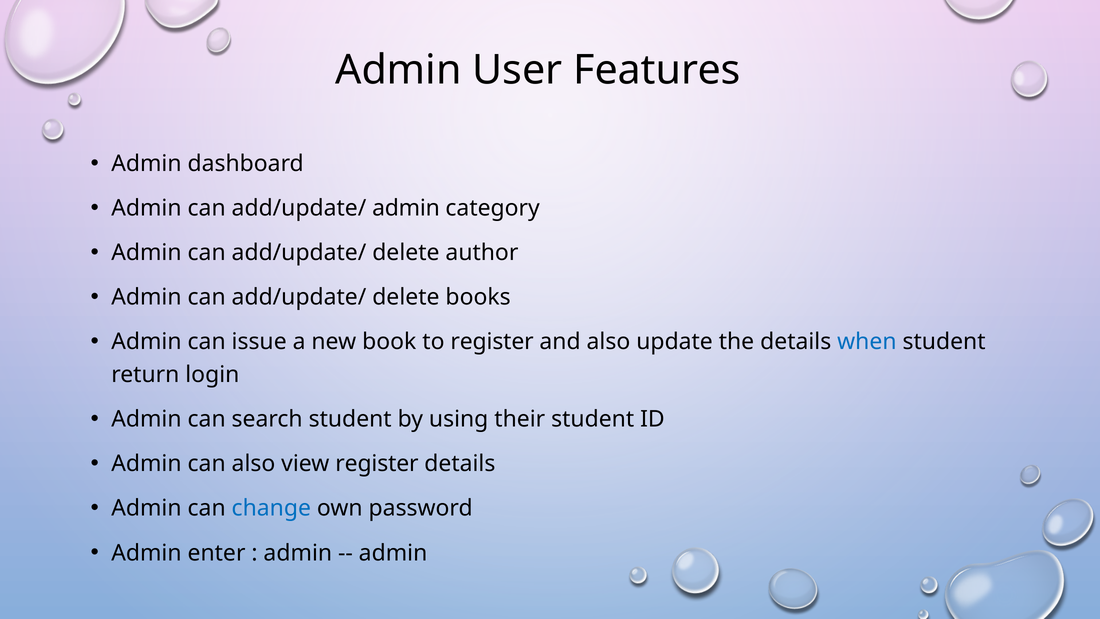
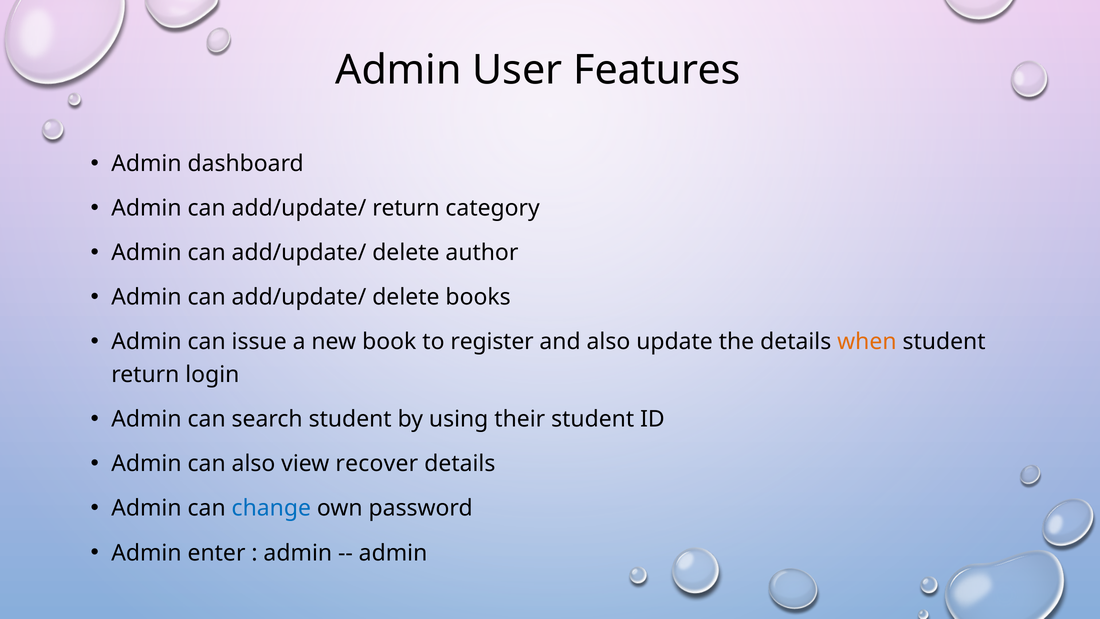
add/update/ admin: admin -> return
when colour: blue -> orange
view register: register -> recover
